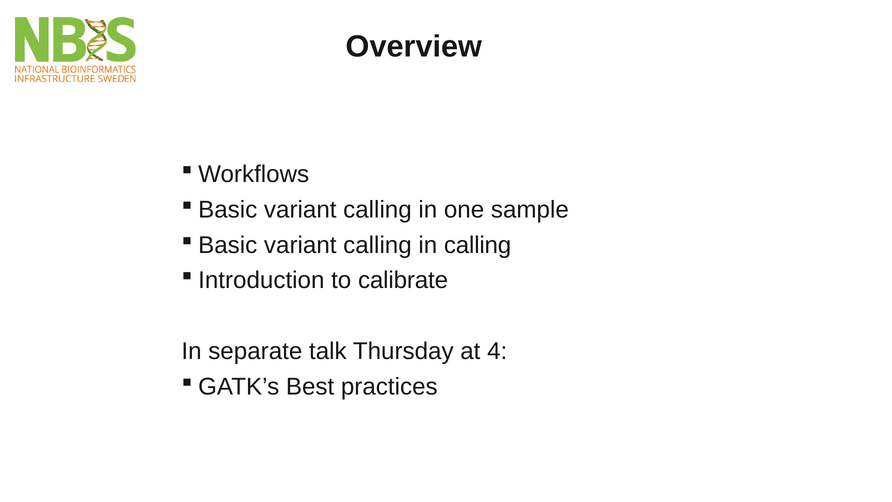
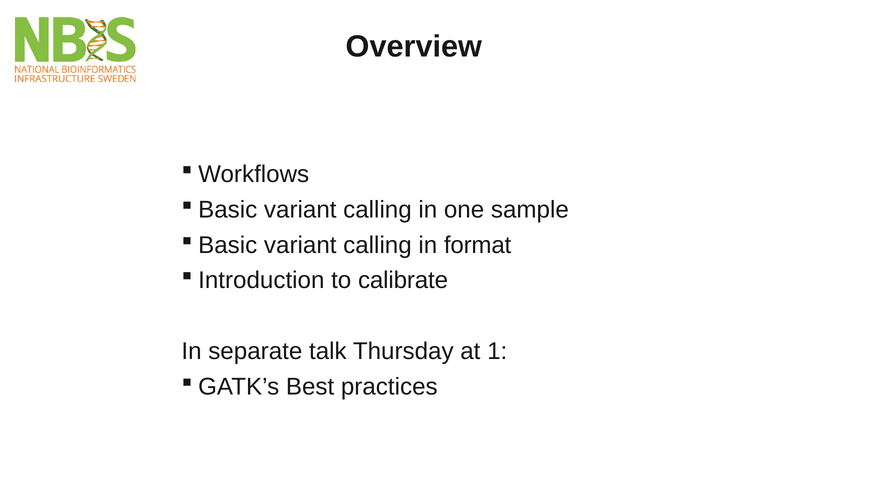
in calling: calling -> format
4: 4 -> 1
